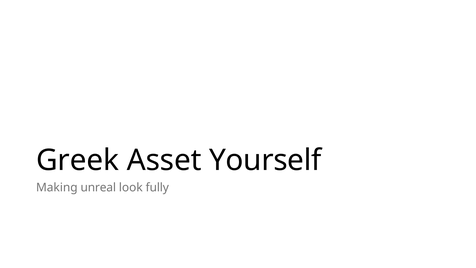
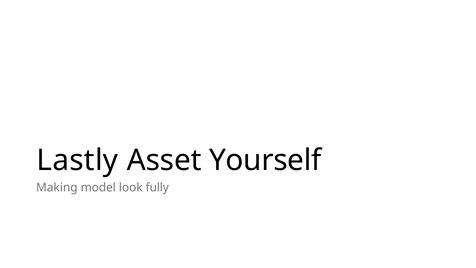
Greek: Greek -> Lastly
unreal: unreal -> model
